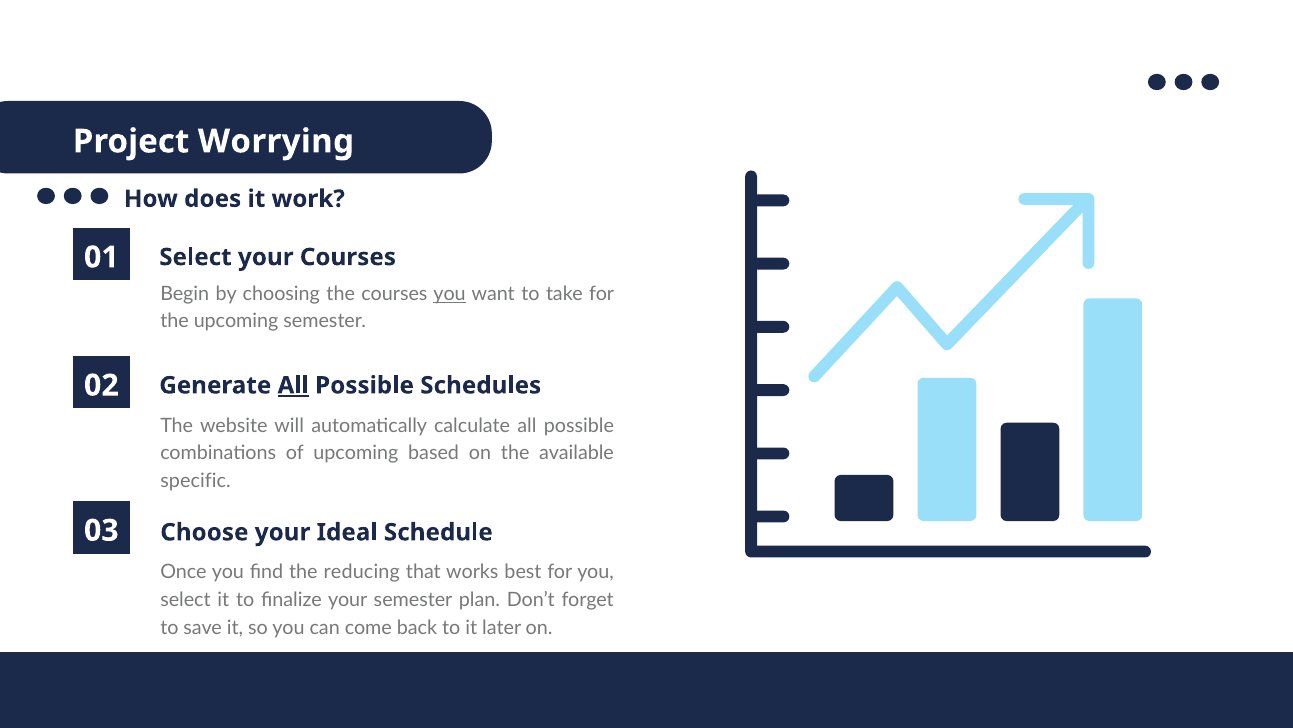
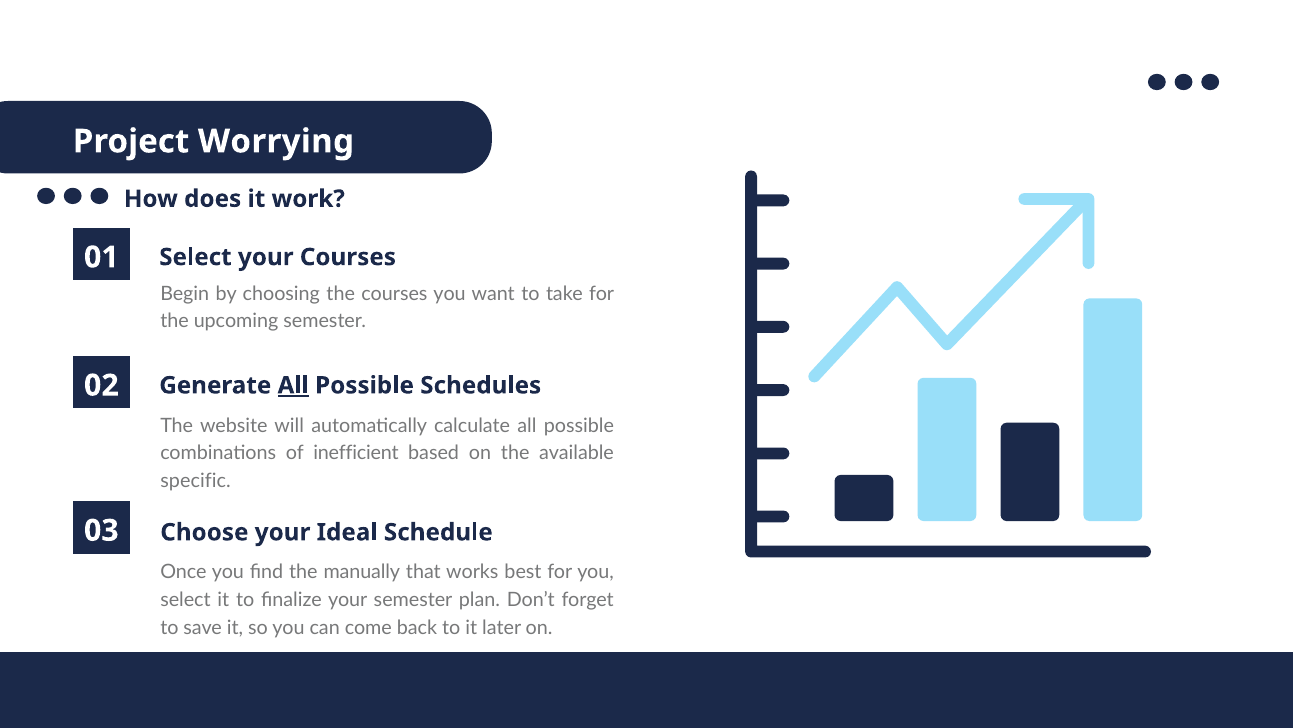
you at (450, 293) underline: present -> none
of upcoming: upcoming -> inefficient
reducing: reducing -> manually
